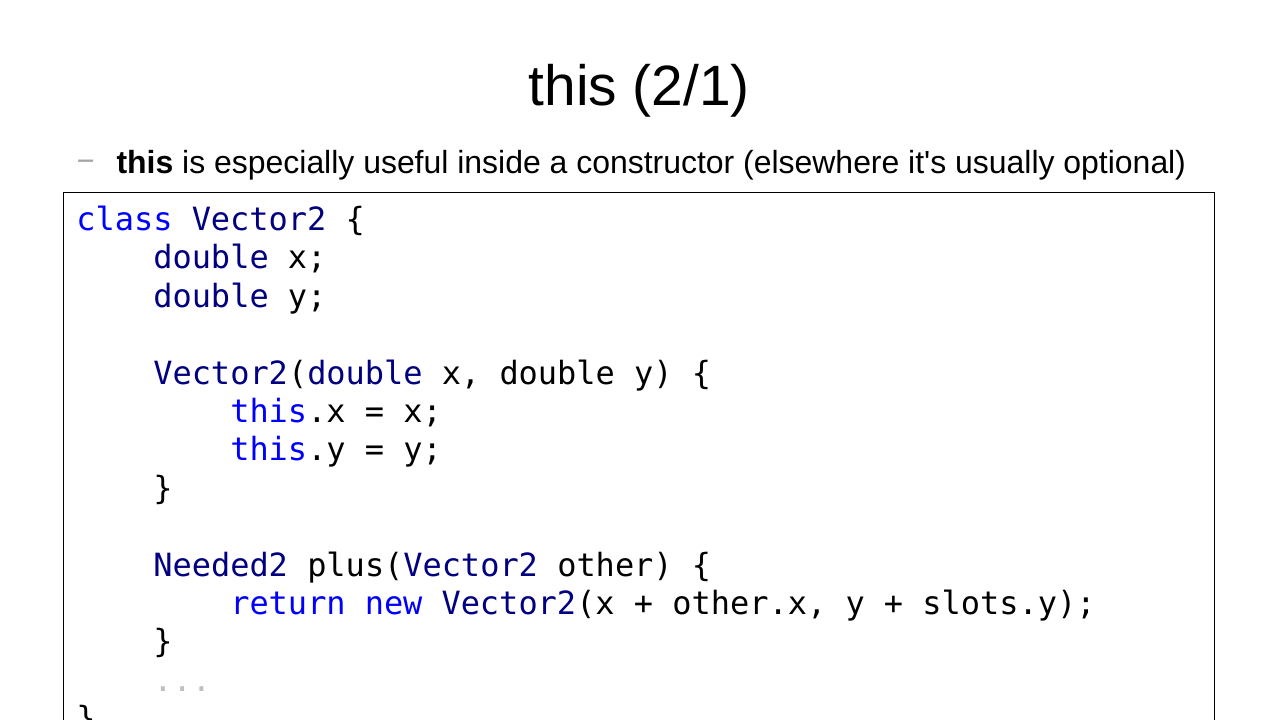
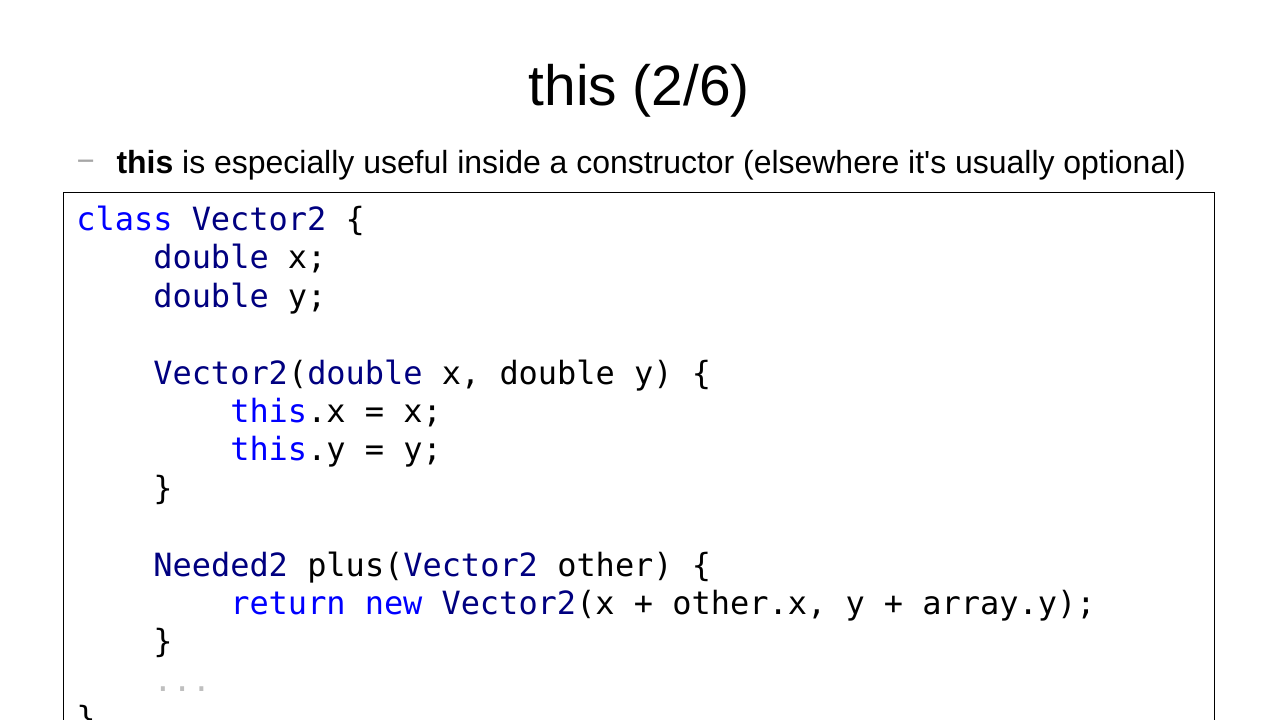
2/1: 2/1 -> 2/6
slots.y: slots.y -> array.y
